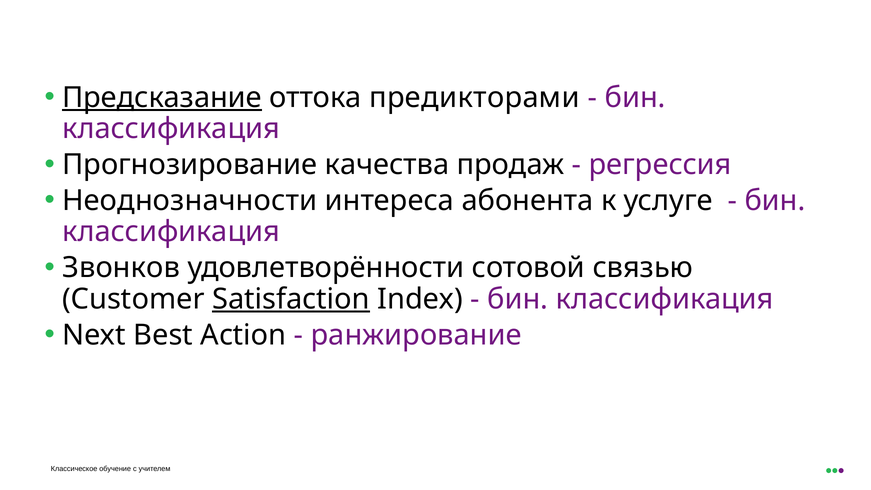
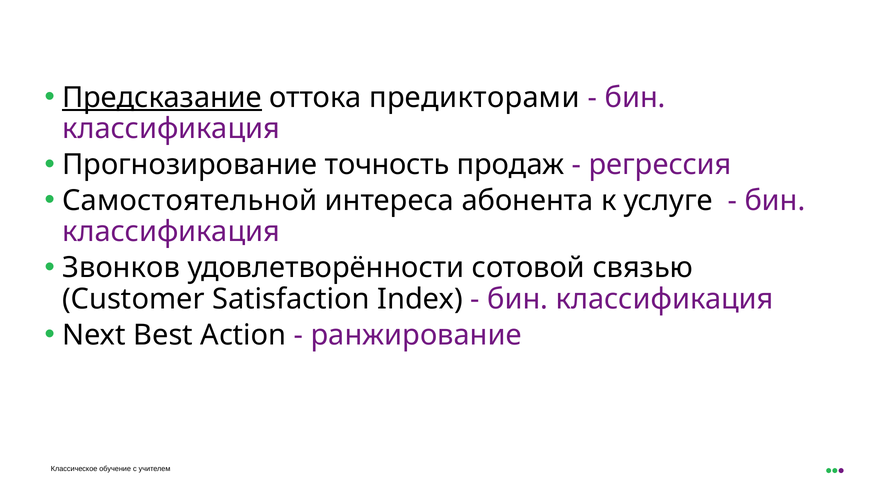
качества: качества -> точность
Неоднозначности: Неоднозначности -> Самостоятельной
Satisfaction underline: present -> none
